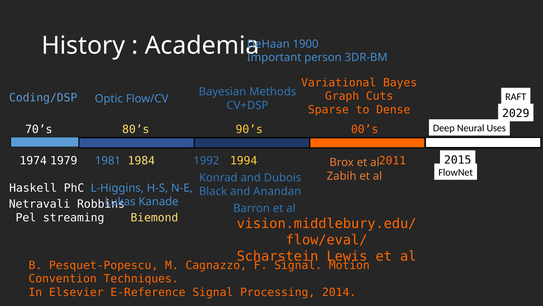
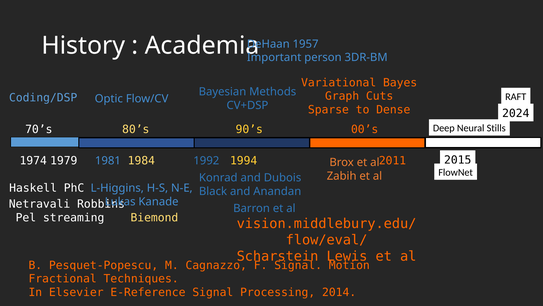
1900: 1900 -> 1957
2029: 2029 -> 2024
Uses: Uses -> Stills
Convention: Convention -> Fractional
